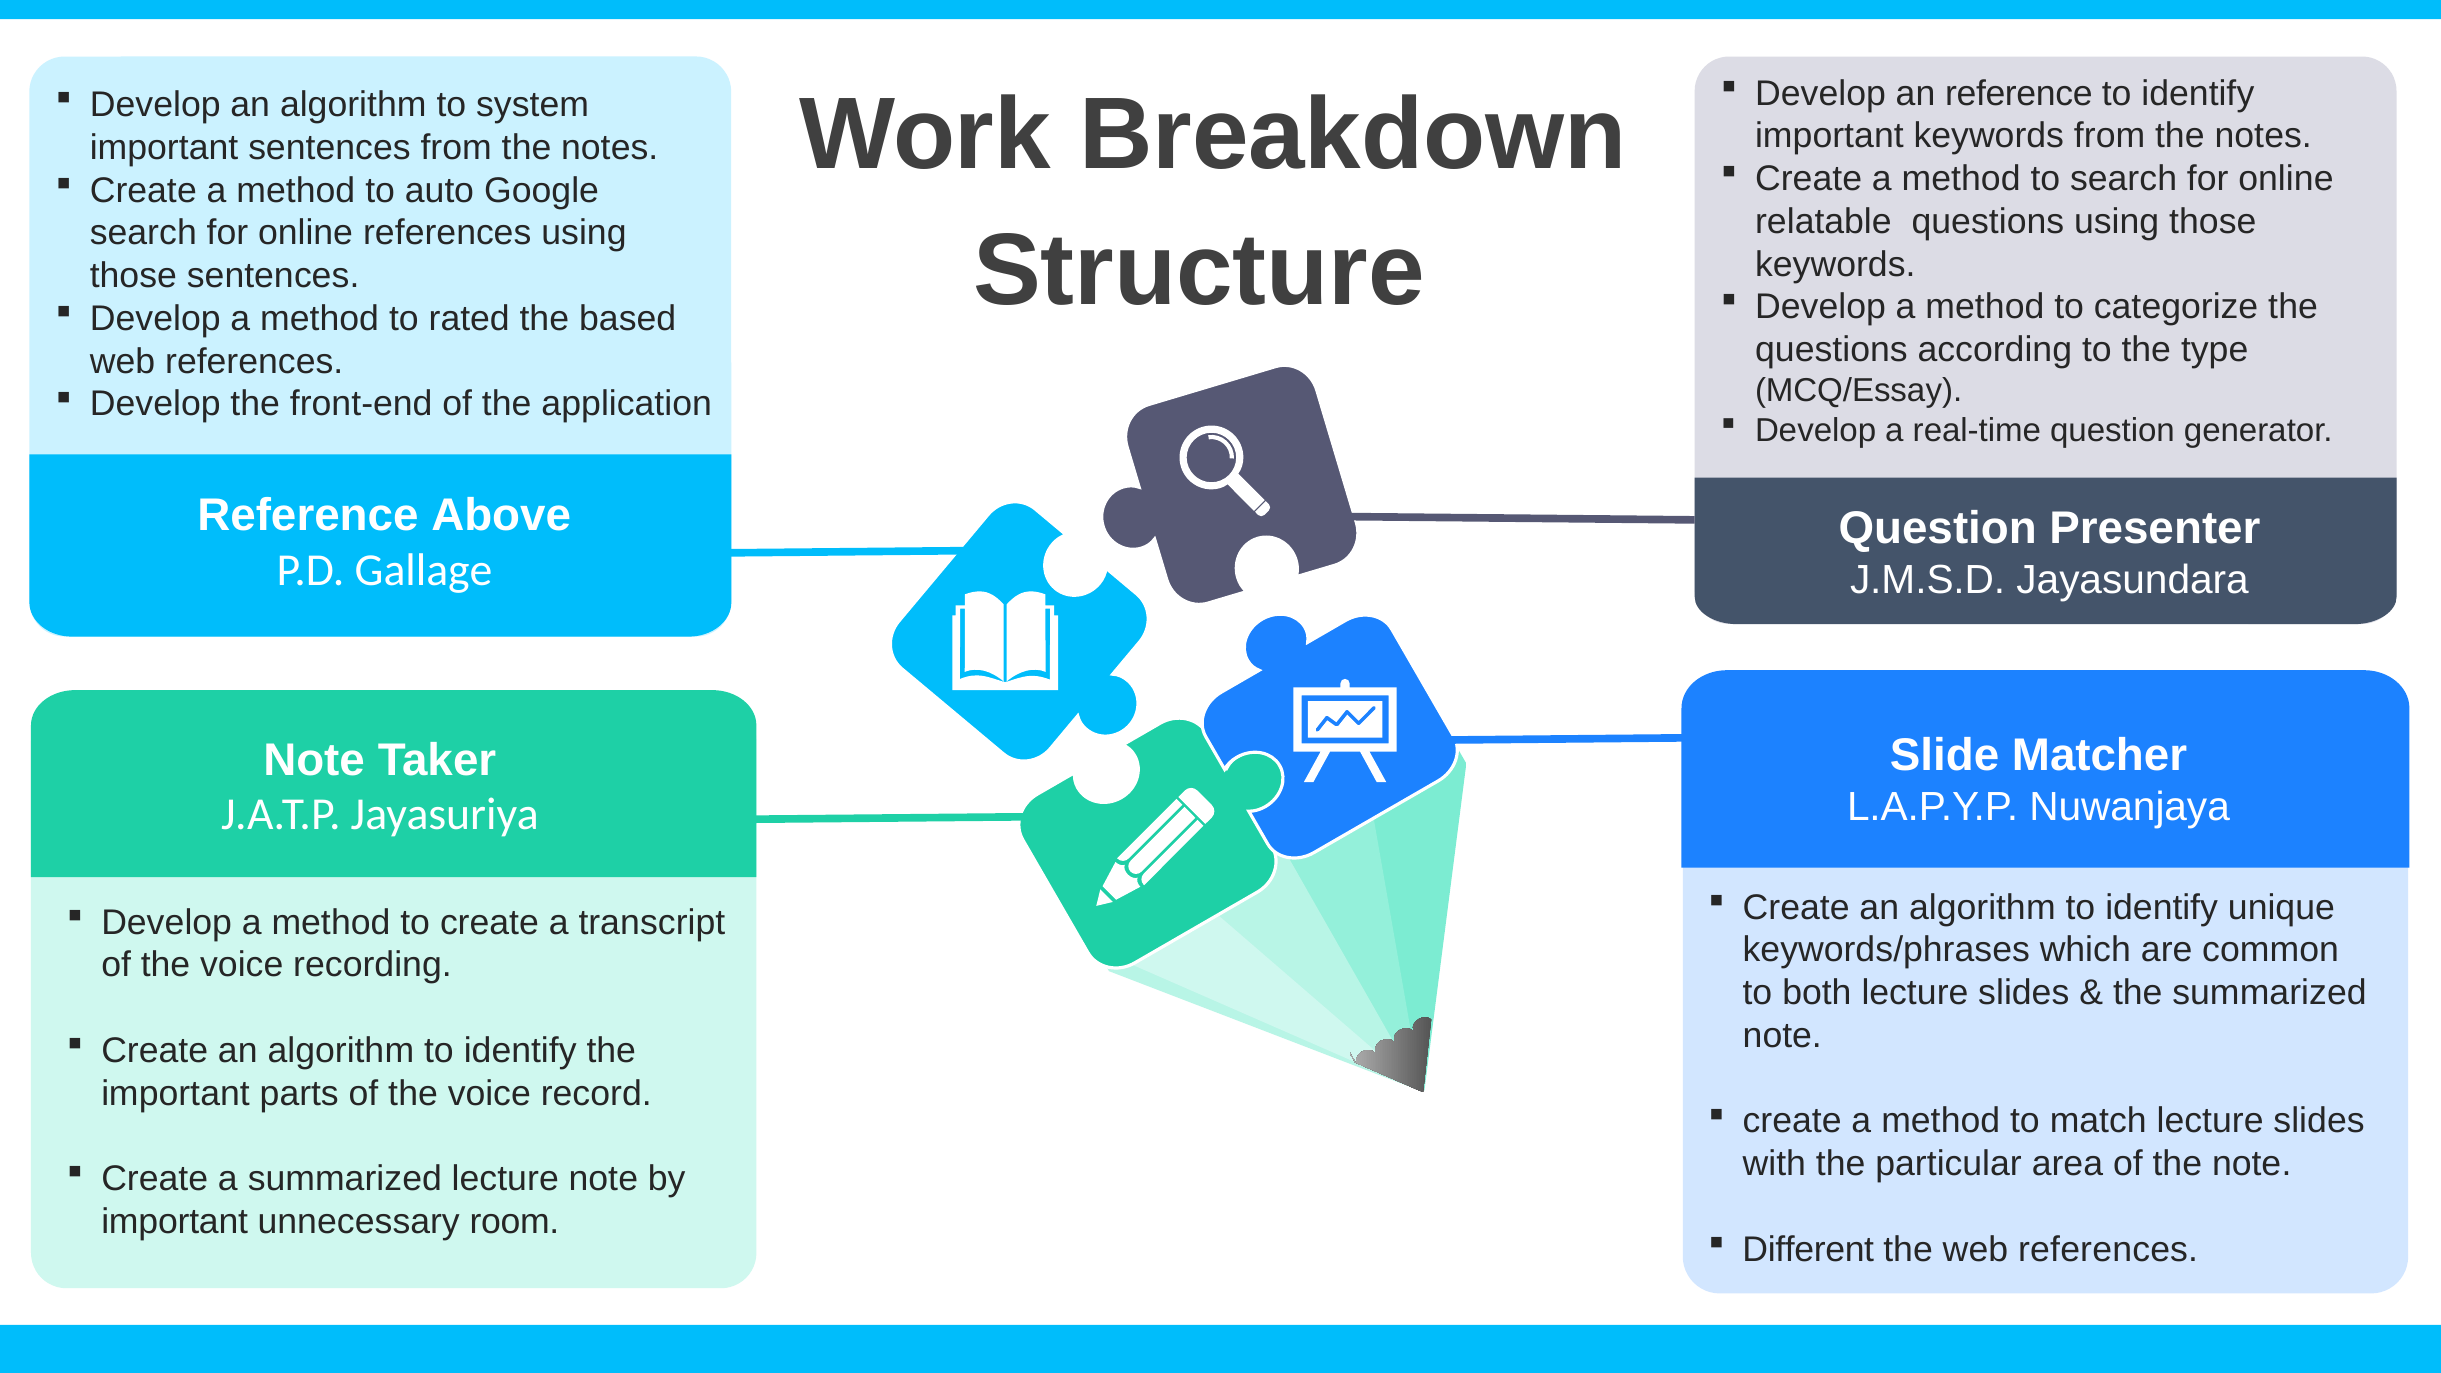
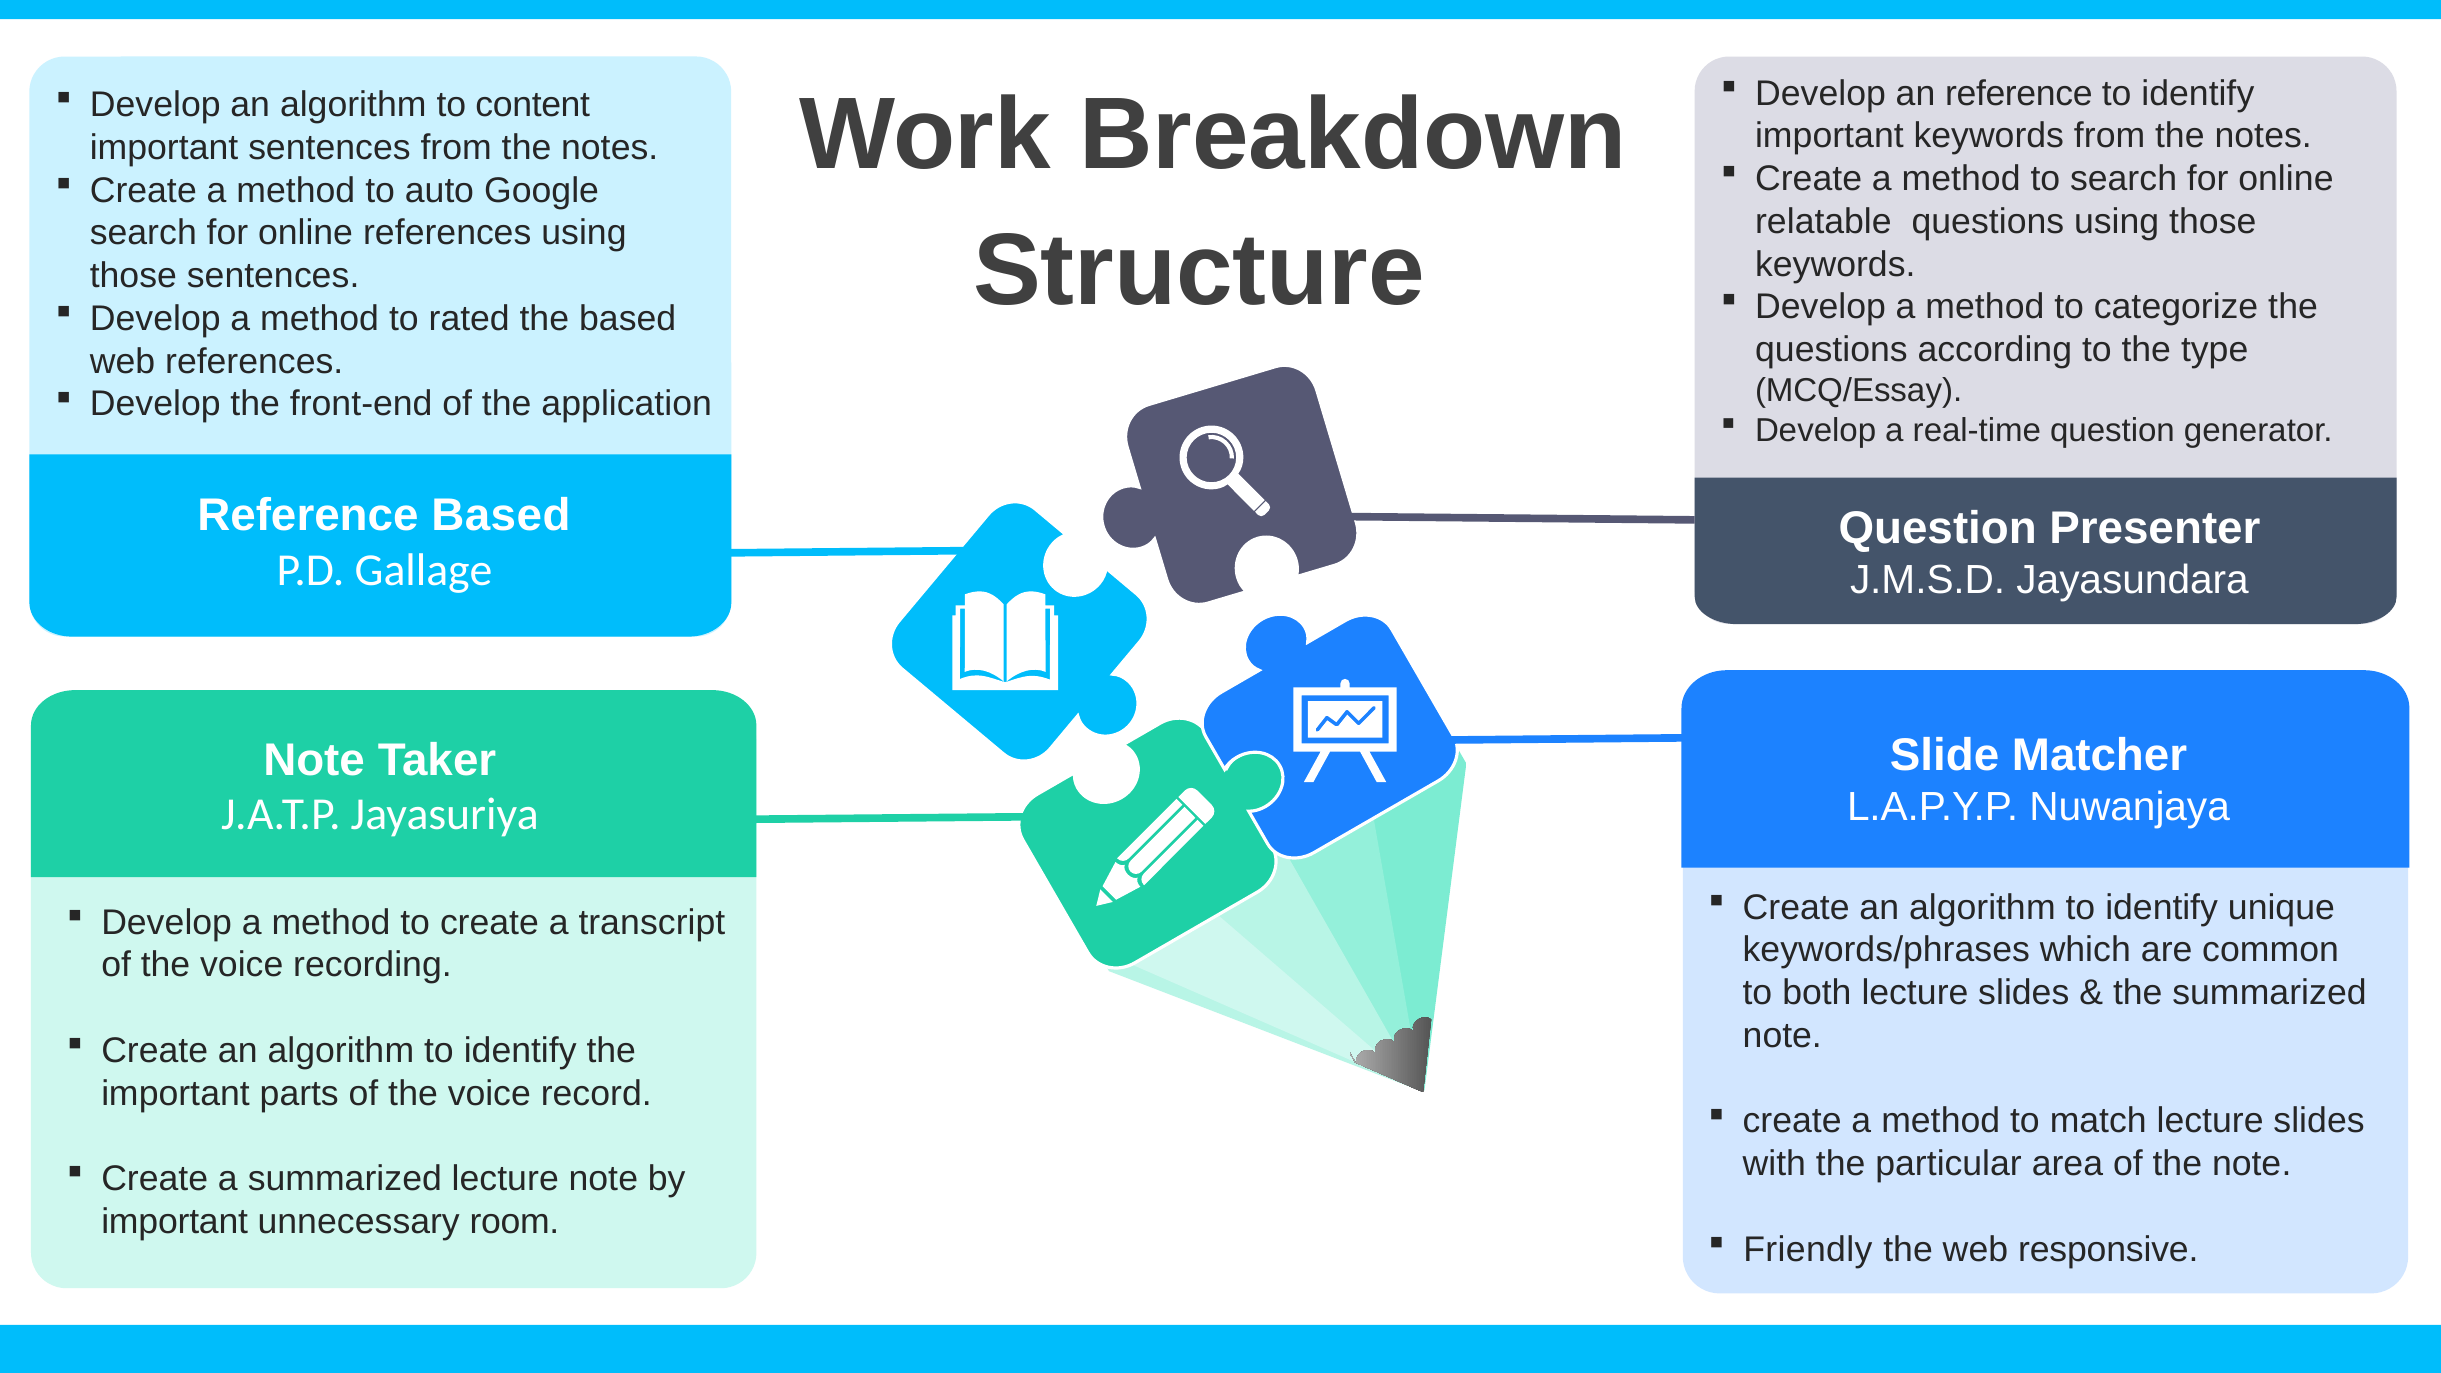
system: system -> content
Reference Above: Above -> Based
Different: Different -> Friendly
the web references: references -> responsive
